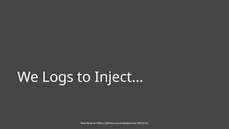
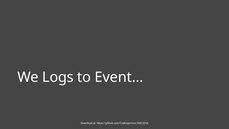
Inject…: Inject… -> Event…
